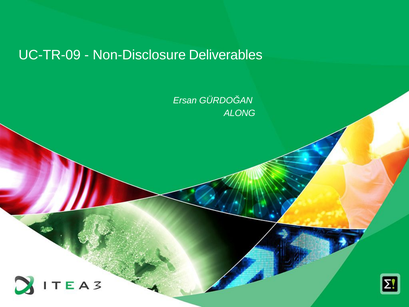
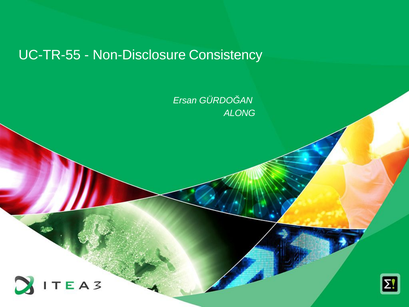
UC-TR-09: UC-TR-09 -> UC-TR-55
Deliverables: Deliverables -> Consistency
